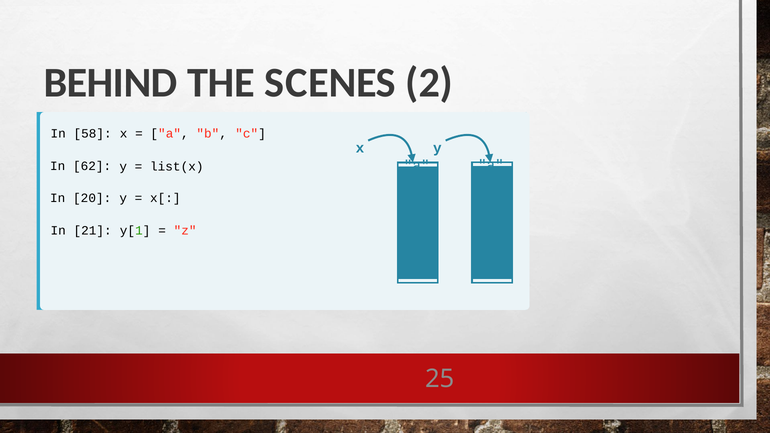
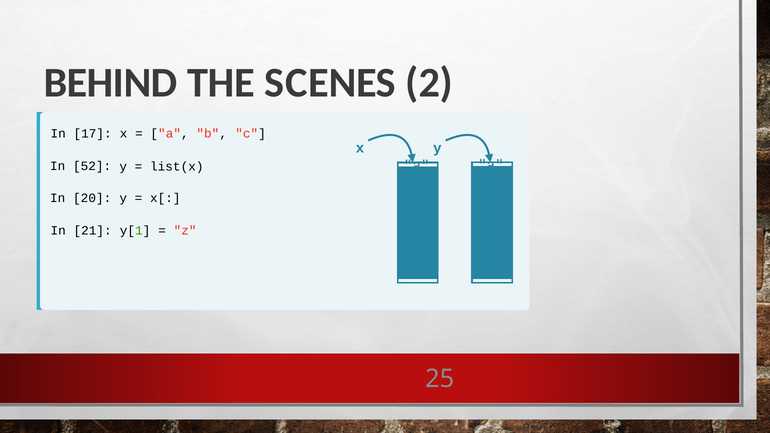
58: 58 -> 17
62: 62 -> 52
